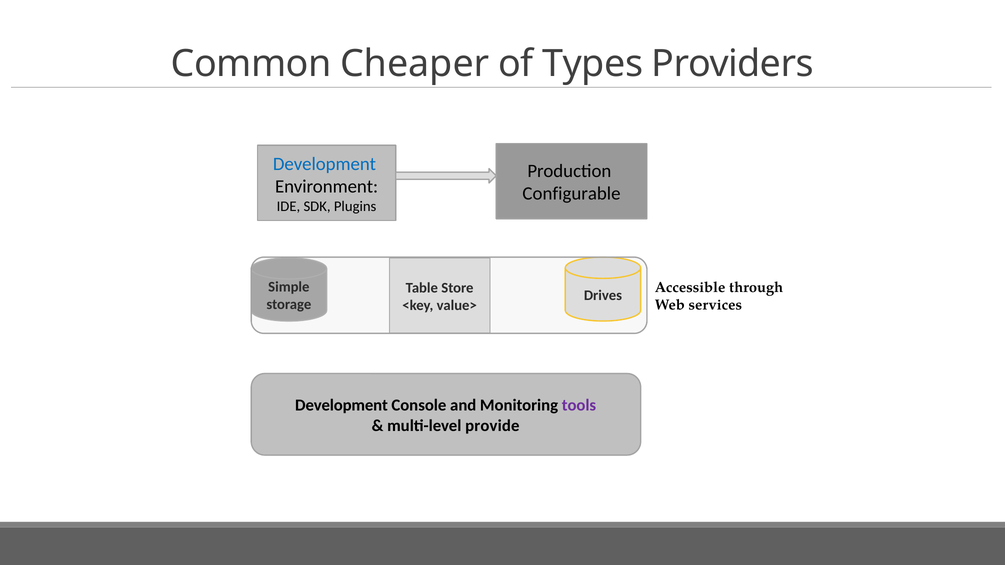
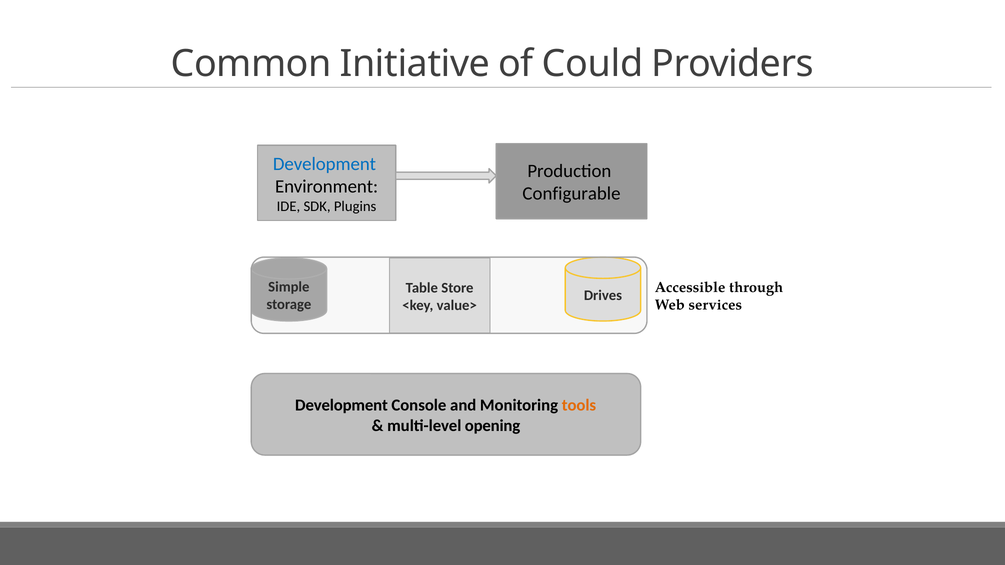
Cheaper: Cheaper -> Initiative
Types: Types -> Could
tools colour: purple -> orange
provide: provide -> opening
